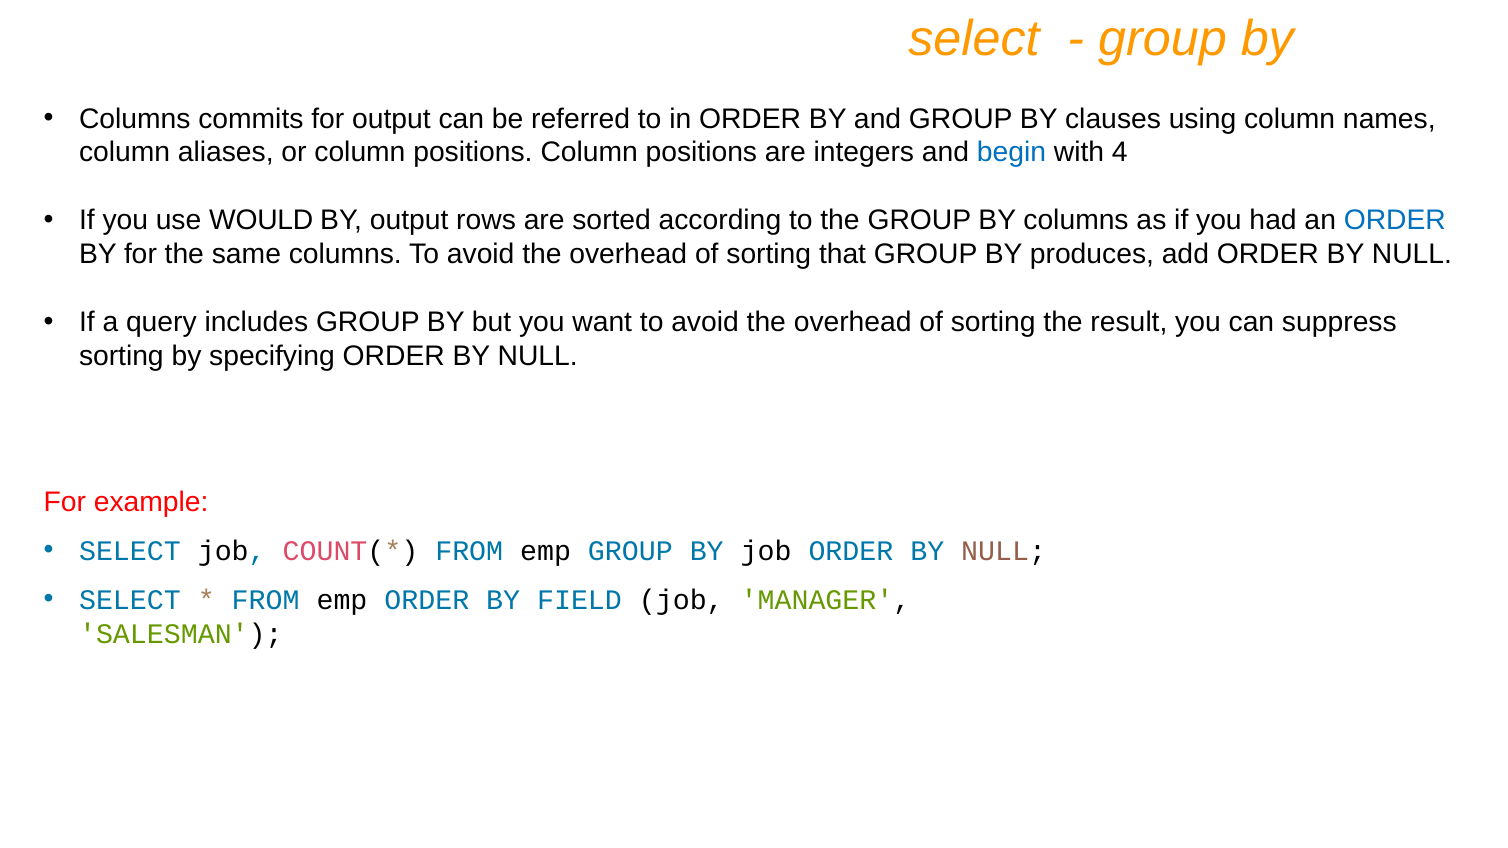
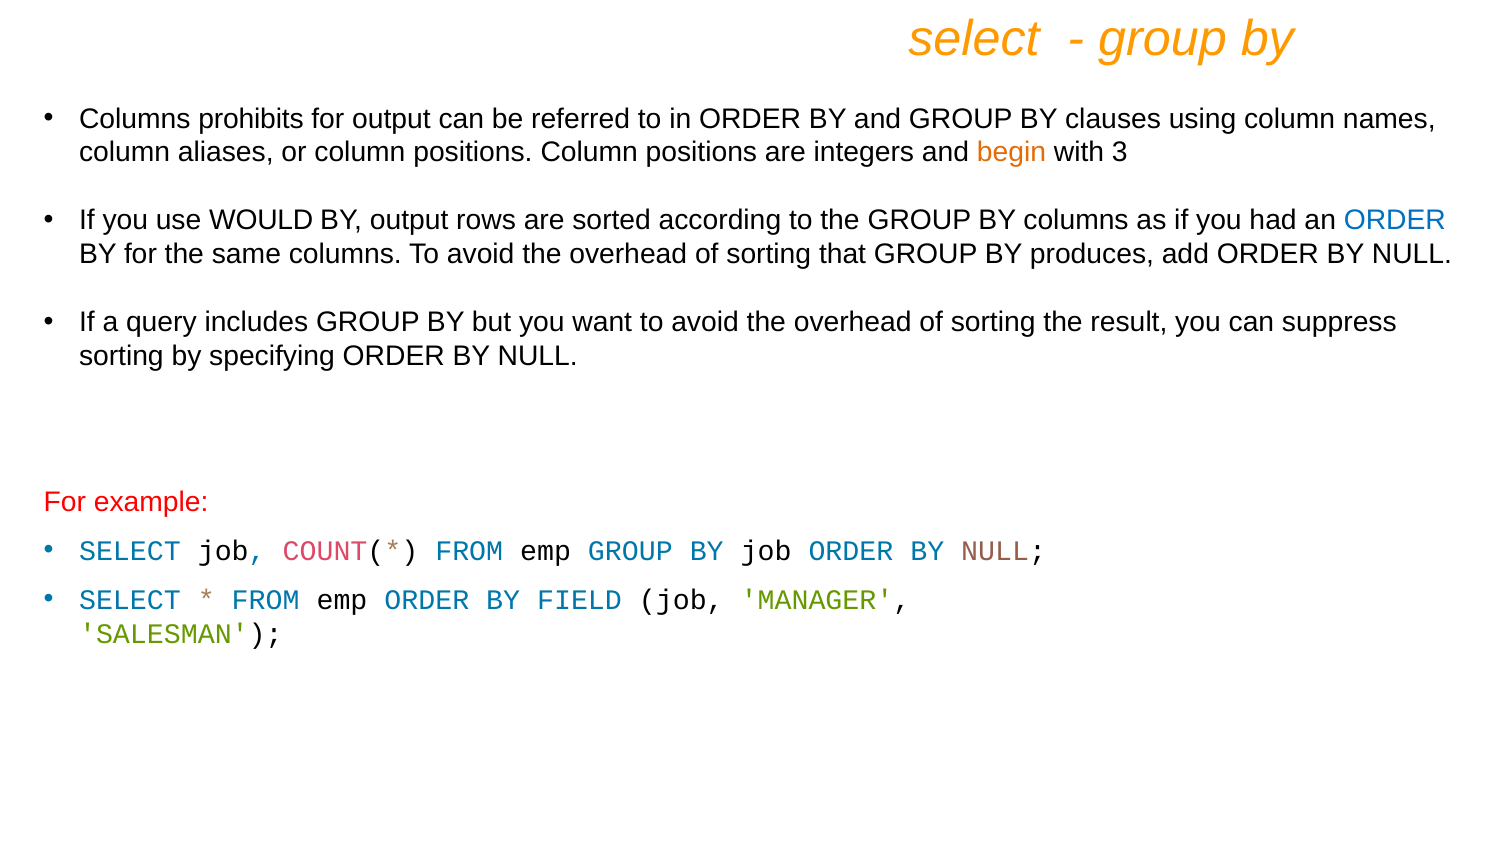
commits: commits -> prohibits
begin colour: blue -> orange
4: 4 -> 3
